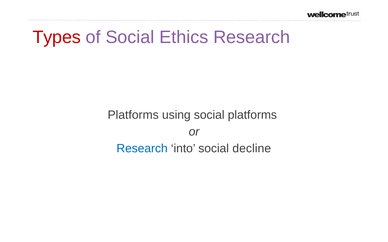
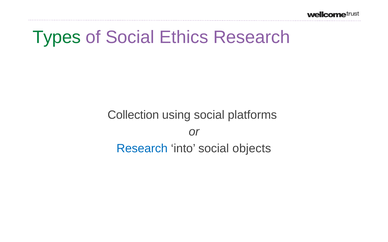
Types colour: red -> green
Platforms at (133, 115): Platforms -> Collection
decline: decline -> objects
